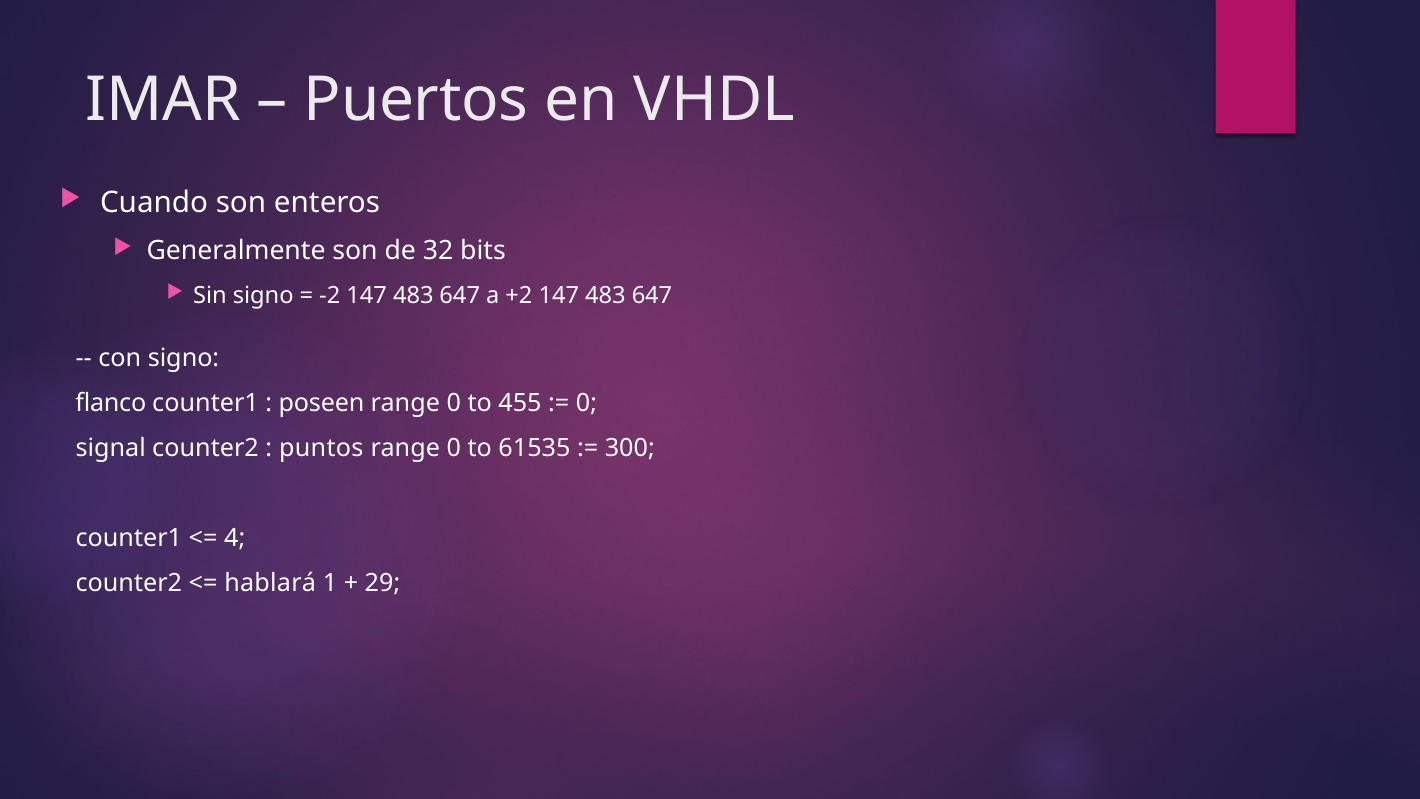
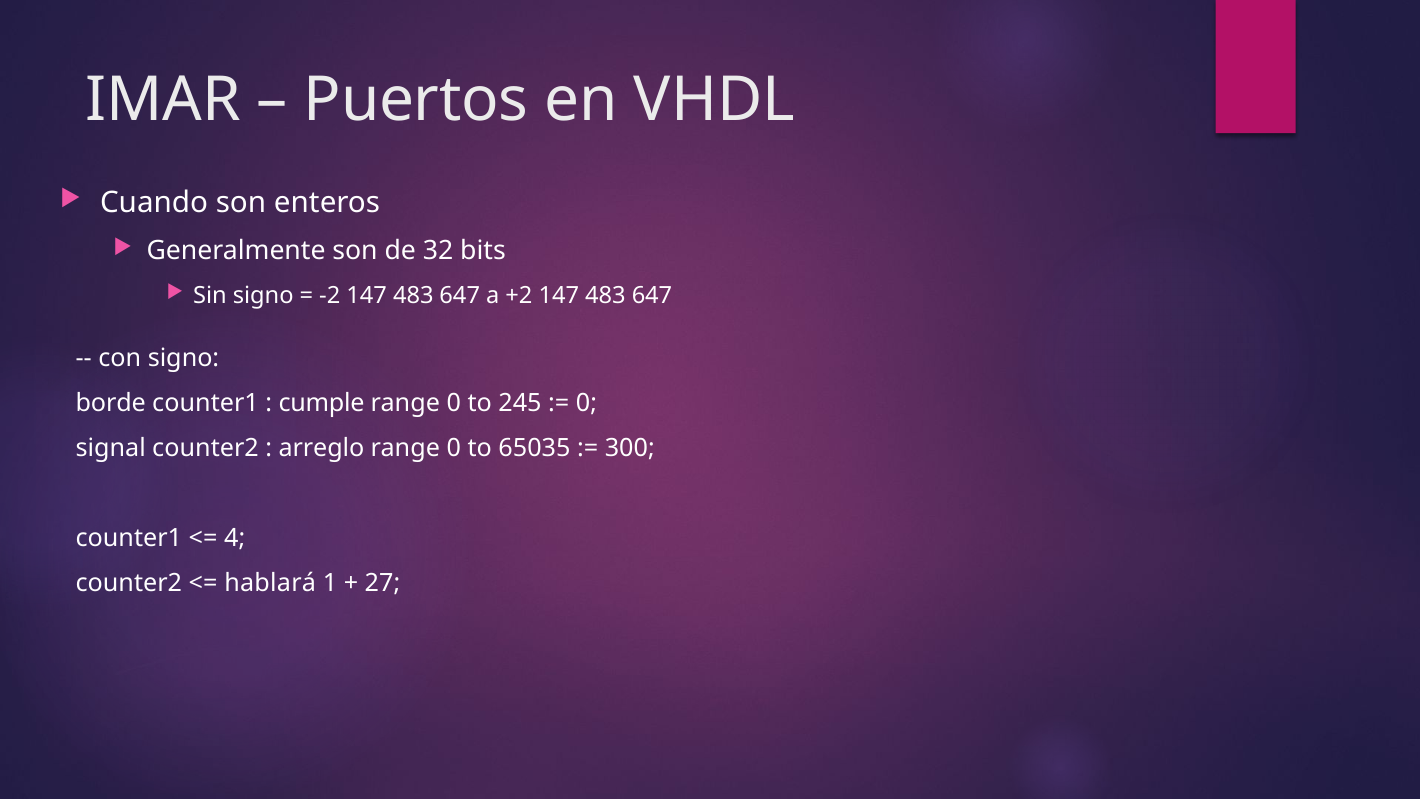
flanco: flanco -> borde
poseen: poseen -> cumple
455: 455 -> 245
puntos: puntos -> arreglo
61535: 61535 -> 65035
29: 29 -> 27
